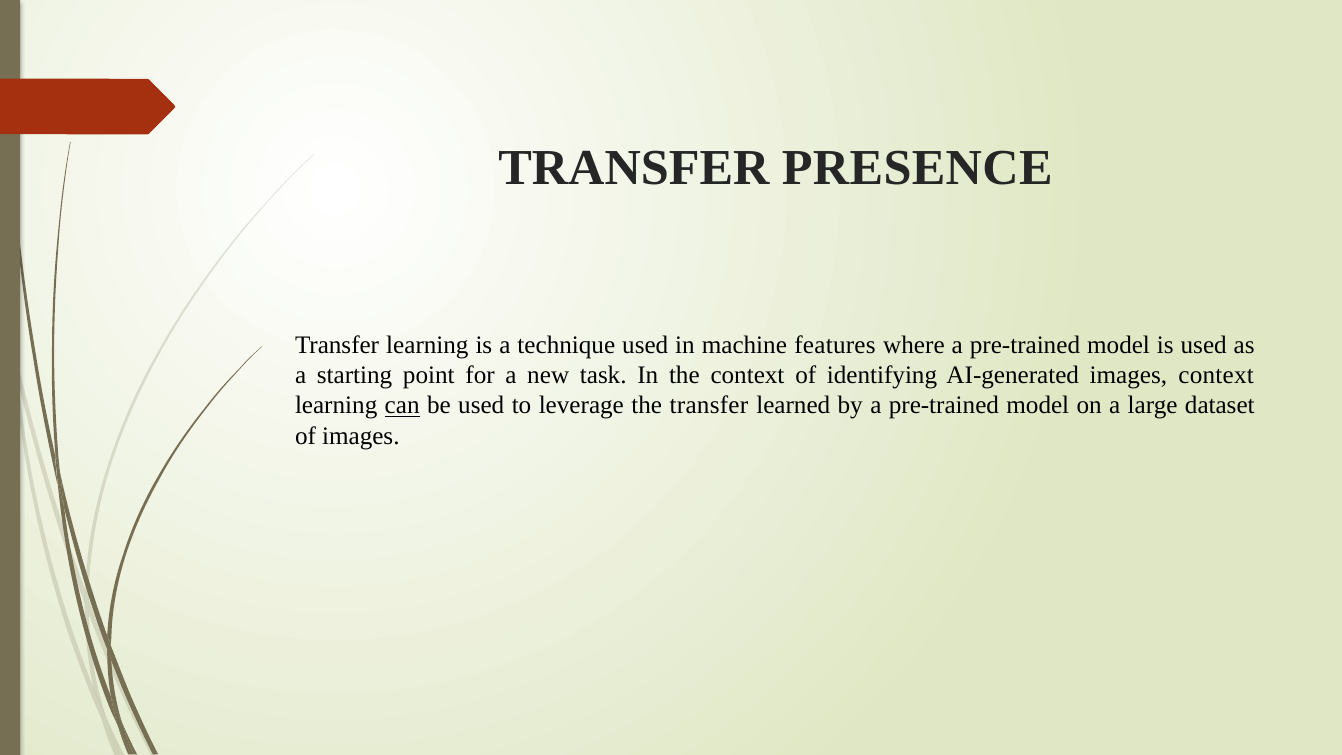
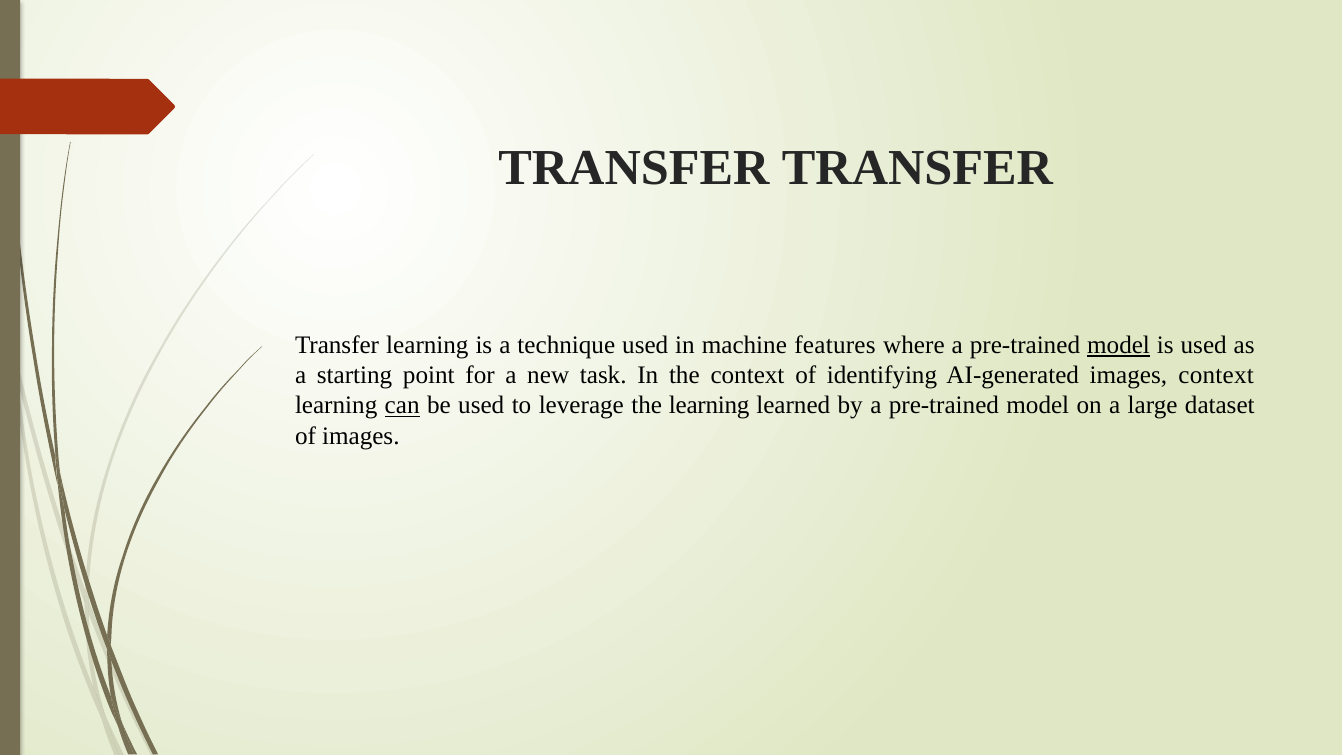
PRESENCE at (917, 168): PRESENCE -> TRANSFER
model at (1119, 345) underline: none -> present
the transfer: transfer -> learning
